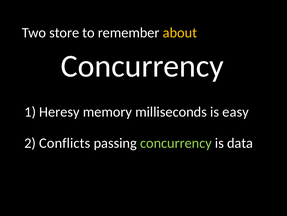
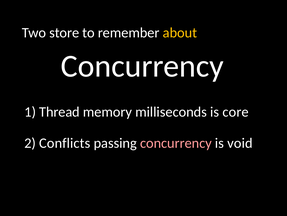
Heresy: Heresy -> Thread
easy: easy -> core
concurrency at (176, 143) colour: light green -> pink
data: data -> void
